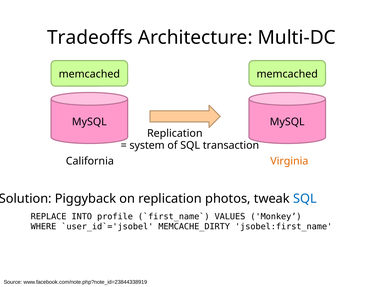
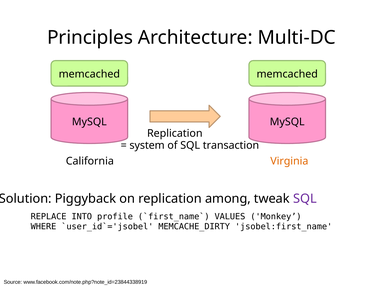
Tradeoffs: Tradeoffs -> Principles
photos: photos -> among
SQL at (305, 199) colour: blue -> purple
